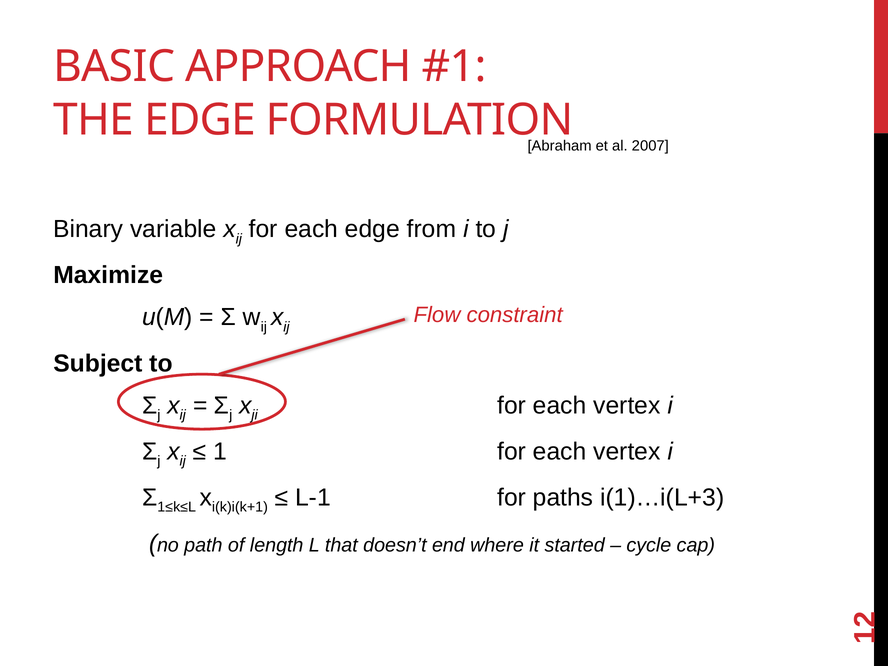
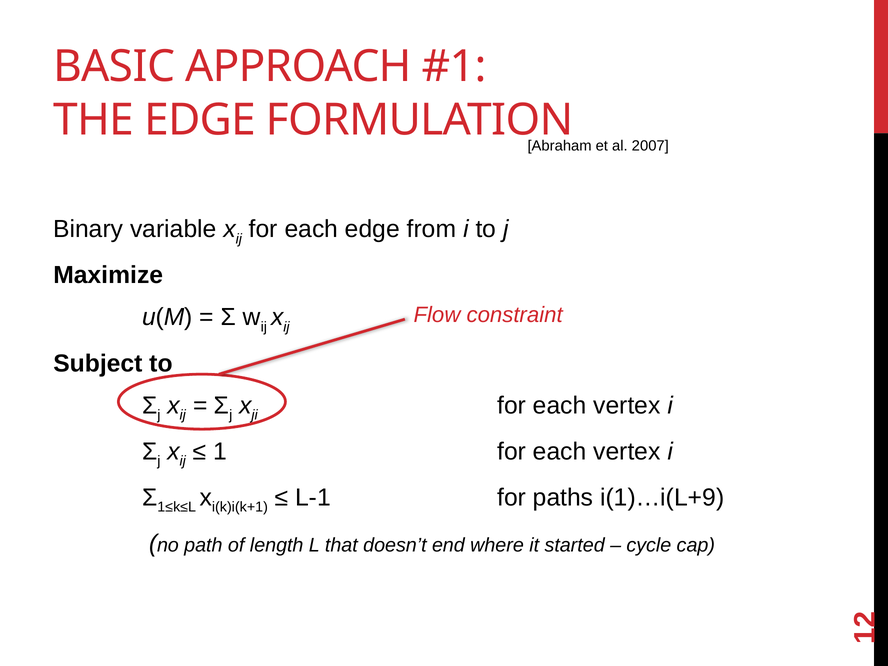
i(1)…i(L+3: i(1)…i(L+3 -> i(1)…i(L+9
